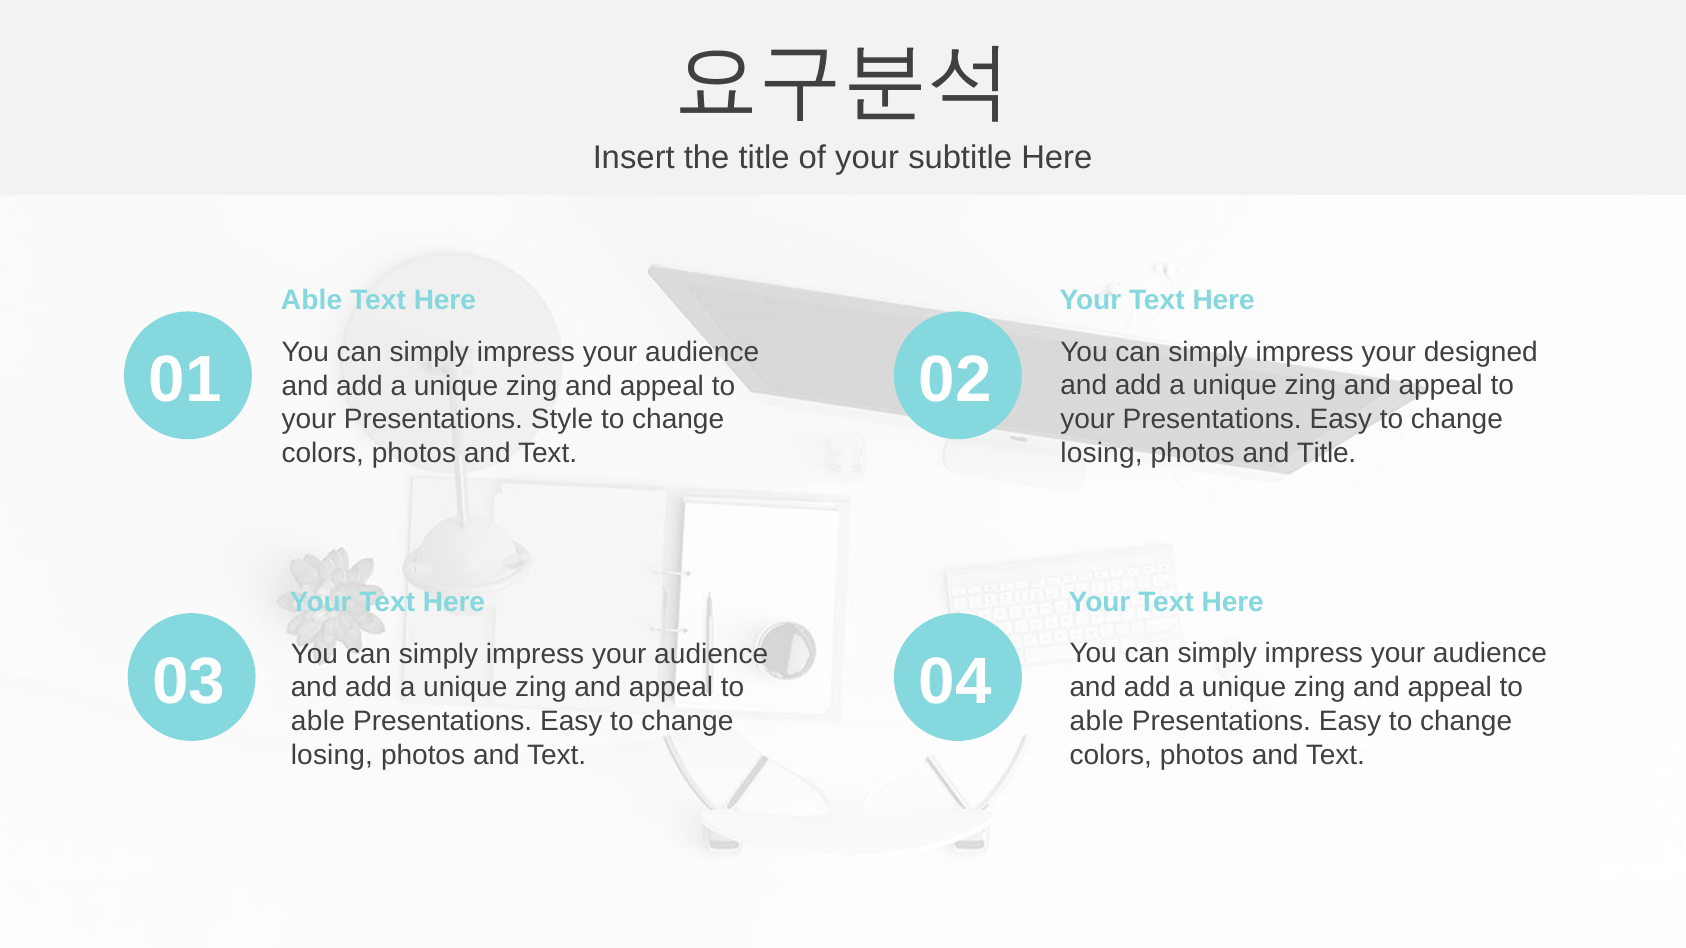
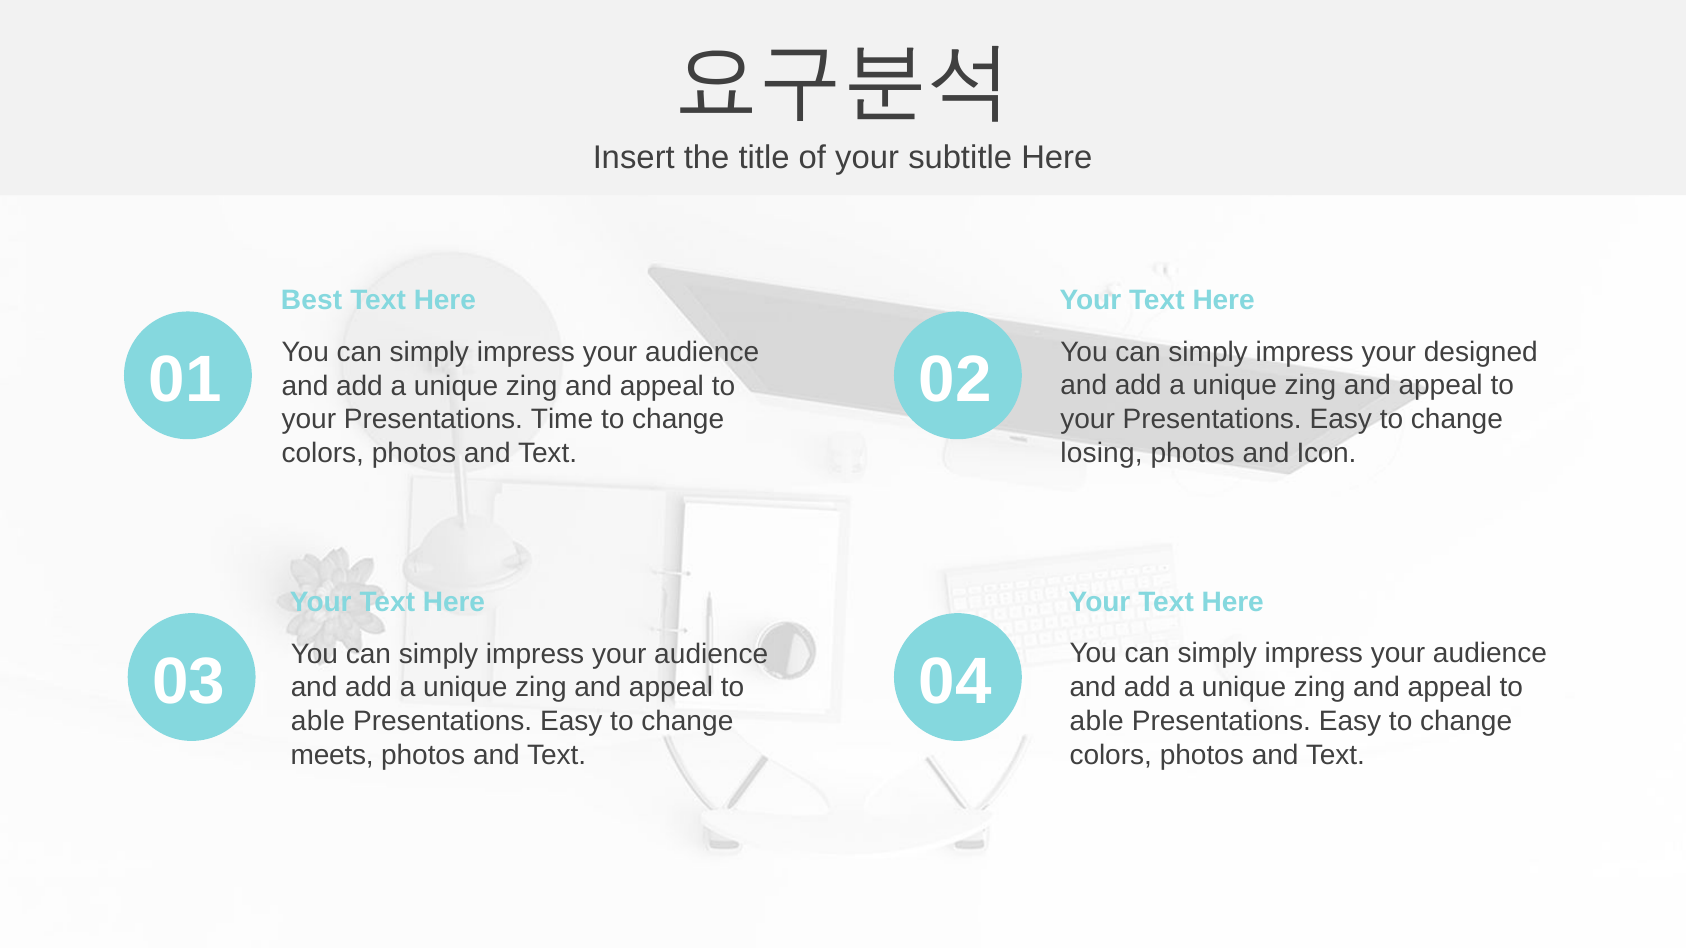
Able at (312, 301): Able -> Best
Style: Style -> Time
and Title: Title -> Icon
losing at (332, 755): losing -> meets
